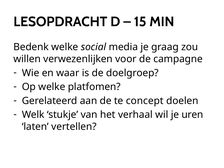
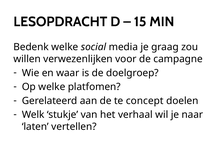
uren: uren -> naar
